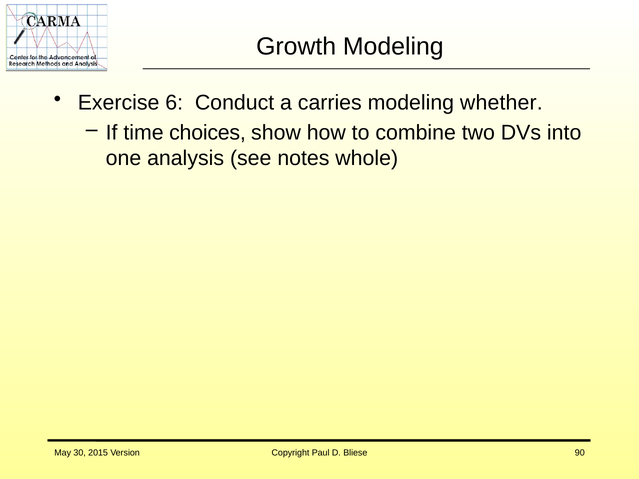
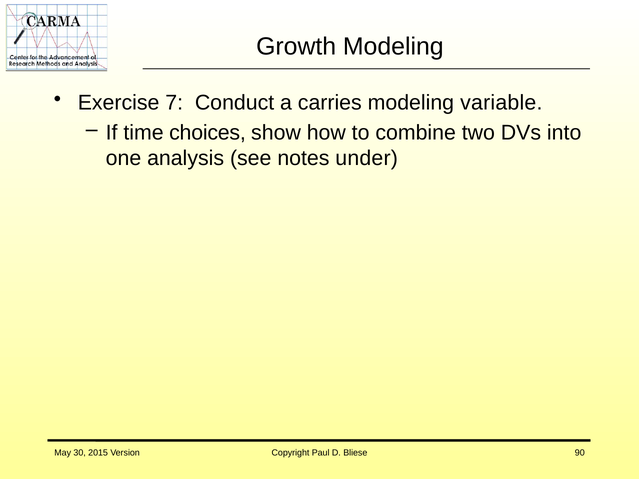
6: 6 -> 7
whether: whether -> variable
whole: whole -> under
